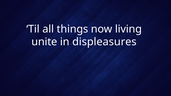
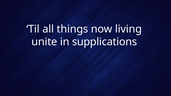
displeasures: displeasures -> supplications
